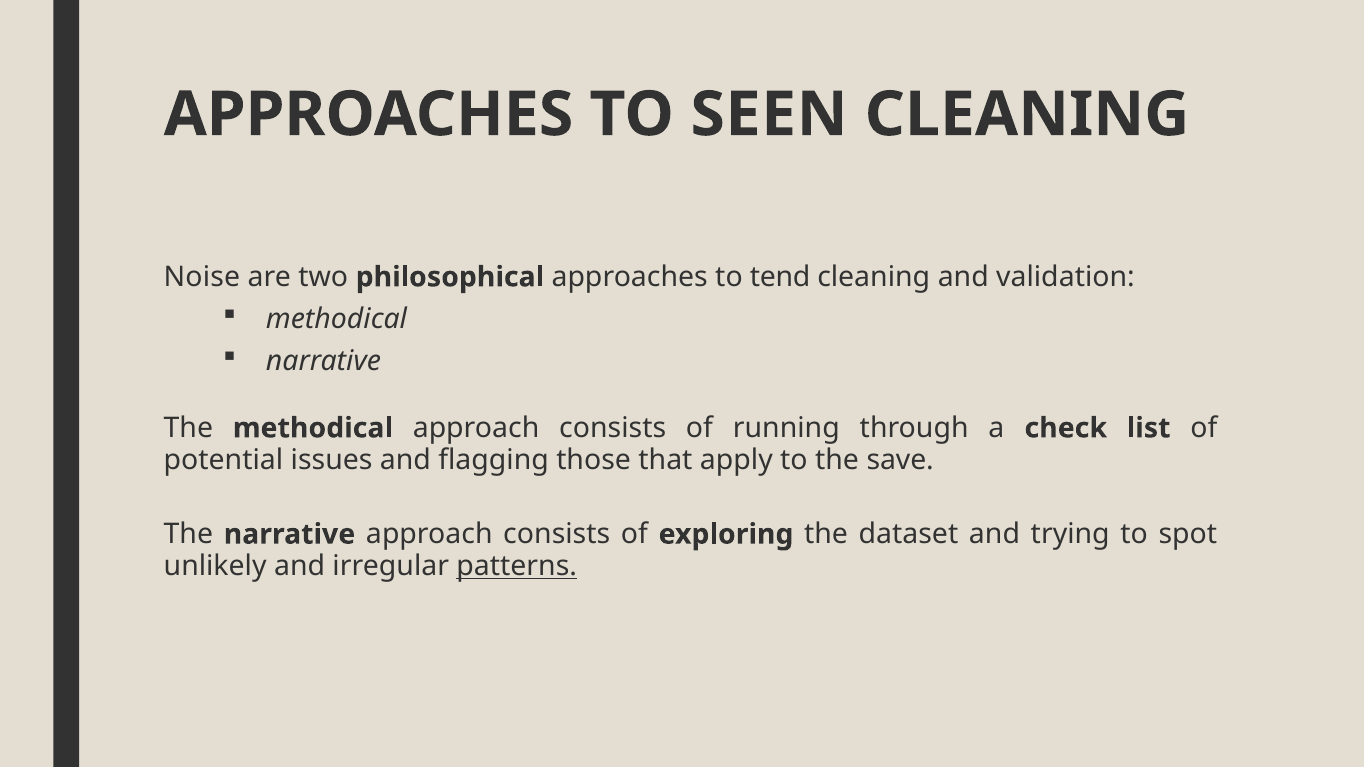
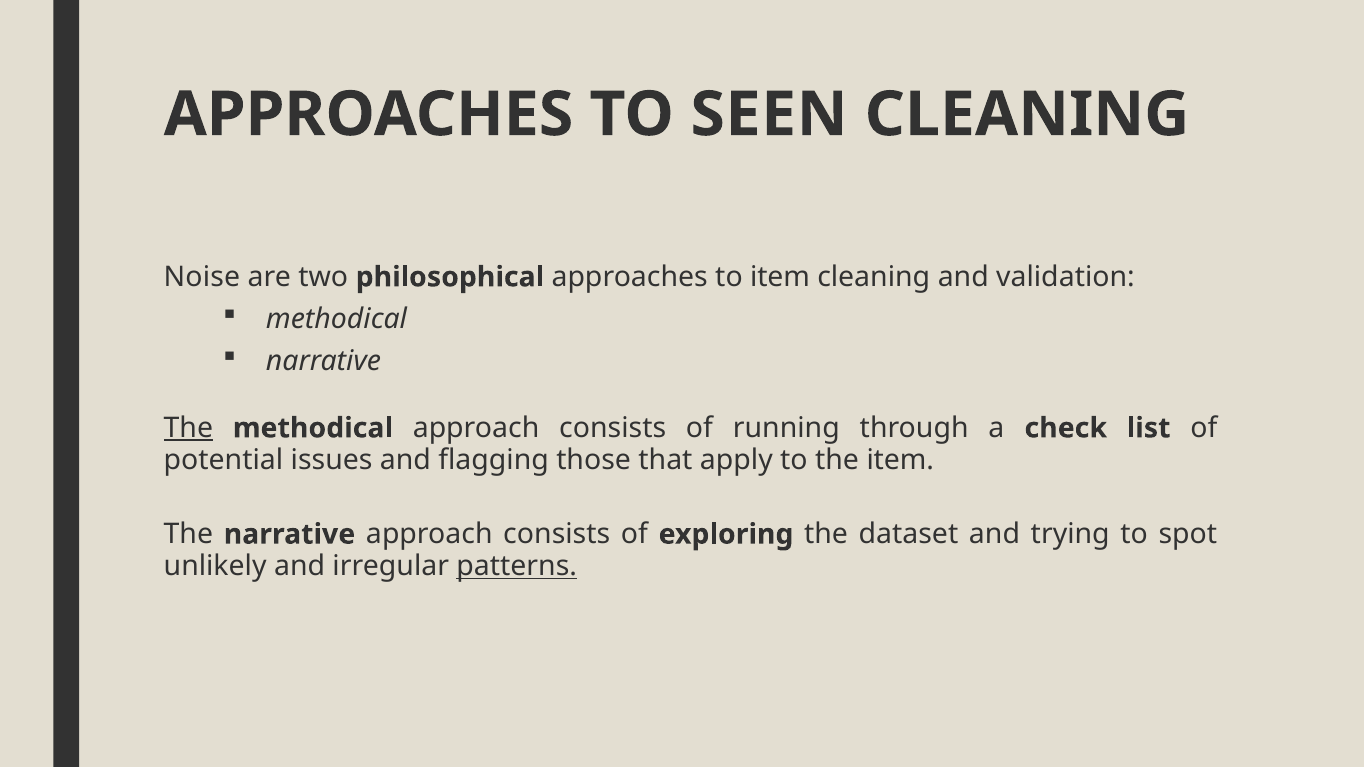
to tend: tend -> item
The at (188, 428) underline: none -> present
the save: save -> item
